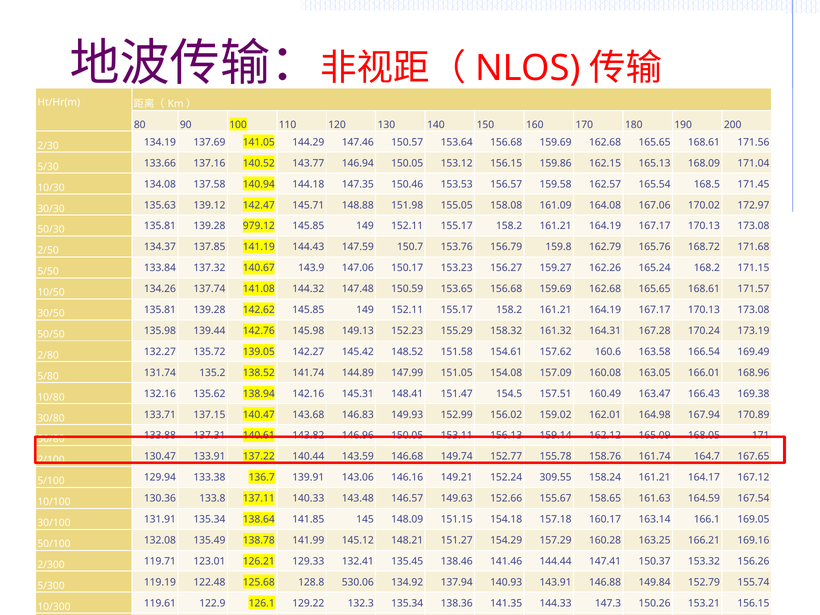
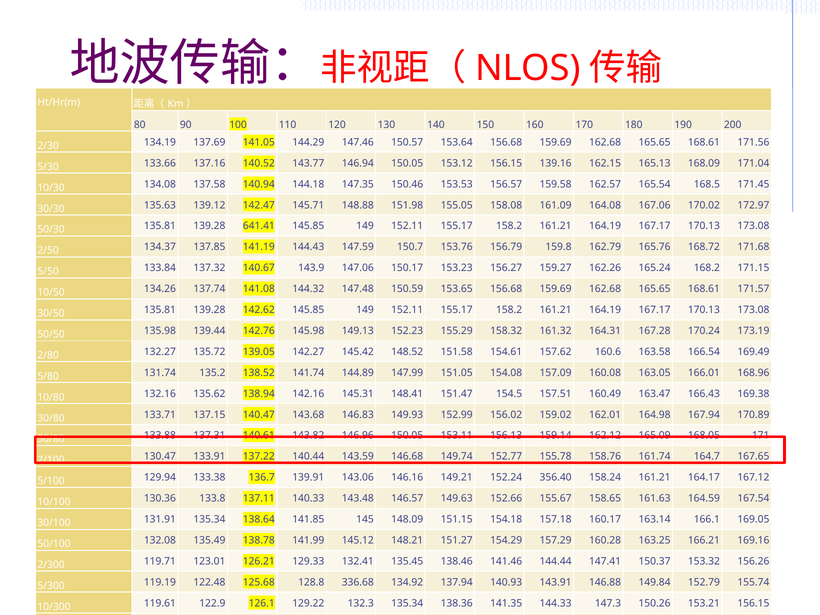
159.86: 159.86 -> 139.16
979.12: 979.12 -> 641.41
309.55: 309.55 -> 356.40
530.06: 530.06 -> 336.68
